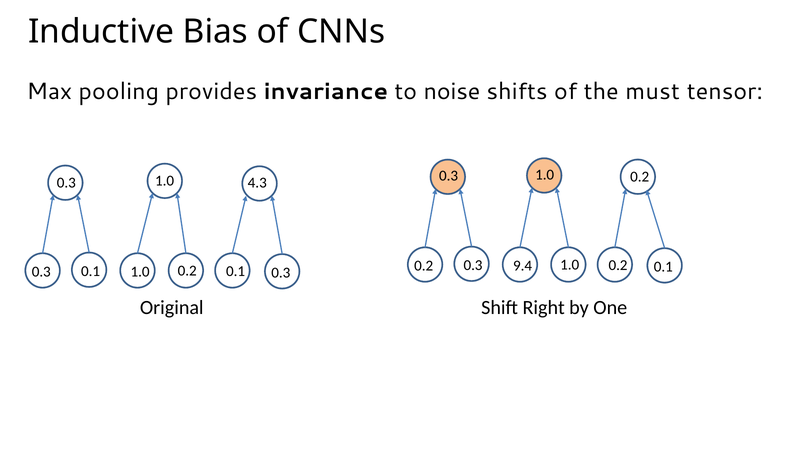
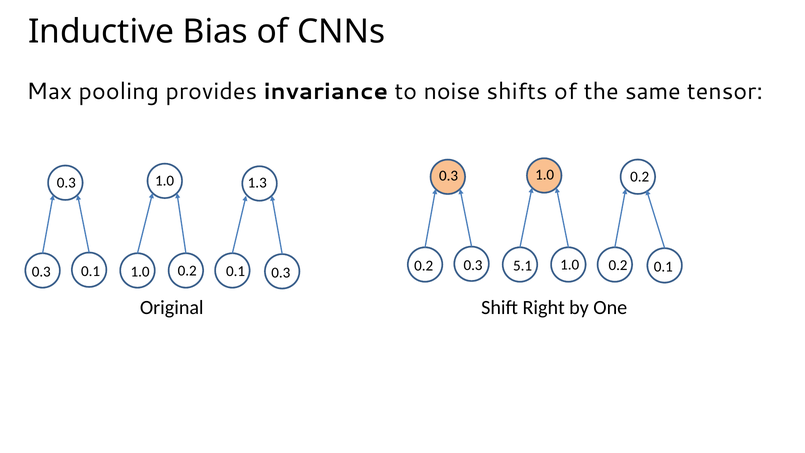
must: must -> same
4.3: 4.3 -> 1.3
9.4: 9.4 -> 5.1
